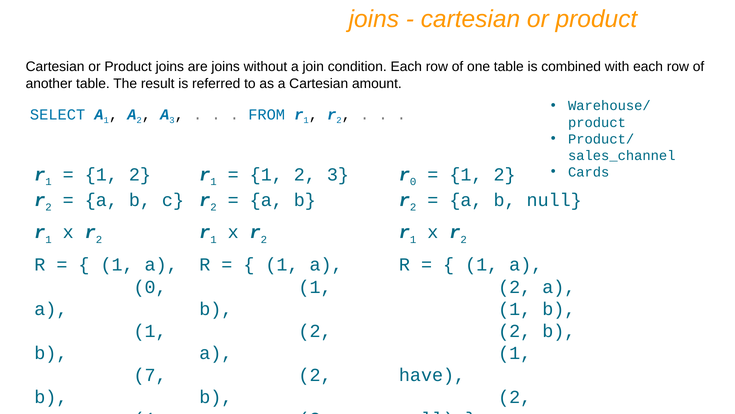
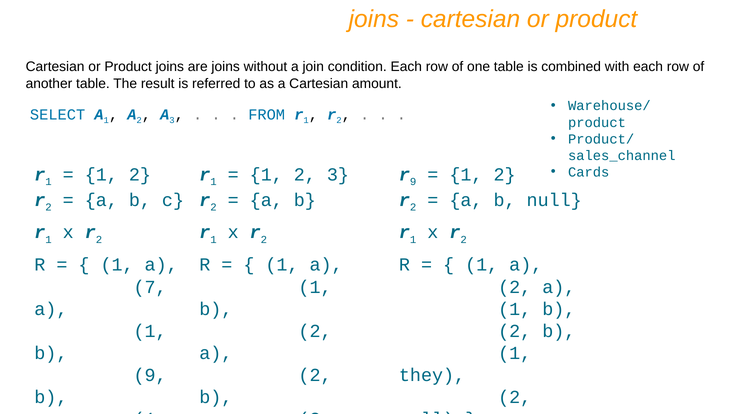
r 0: 0 -> 9
0 at (150, 287): 0 -> 7
7 at (150, 375): 7 -> 9
have: have -> they
